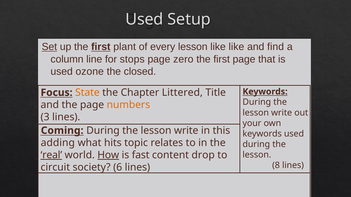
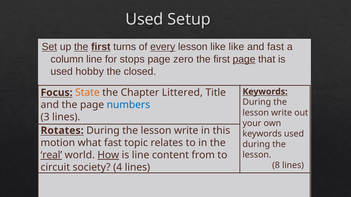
the at (81, 47) underline: none -> present
plant: plant -> turns
every underline: none -> present
and find: find -> fast
page at (244, 59) underline: none -> present
ozone: ozone -> hobby
numbers colour: orange -> blue
Coming: Coming -> Rotates
adding: adding -> motion
what hits: hits -> fast
is fast: fast -> line
drop: drop -> from
6: 6 -> 4
